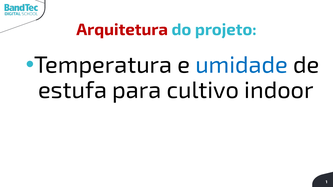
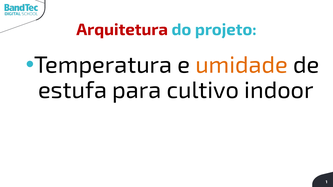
umidade colour: blue -> orange
